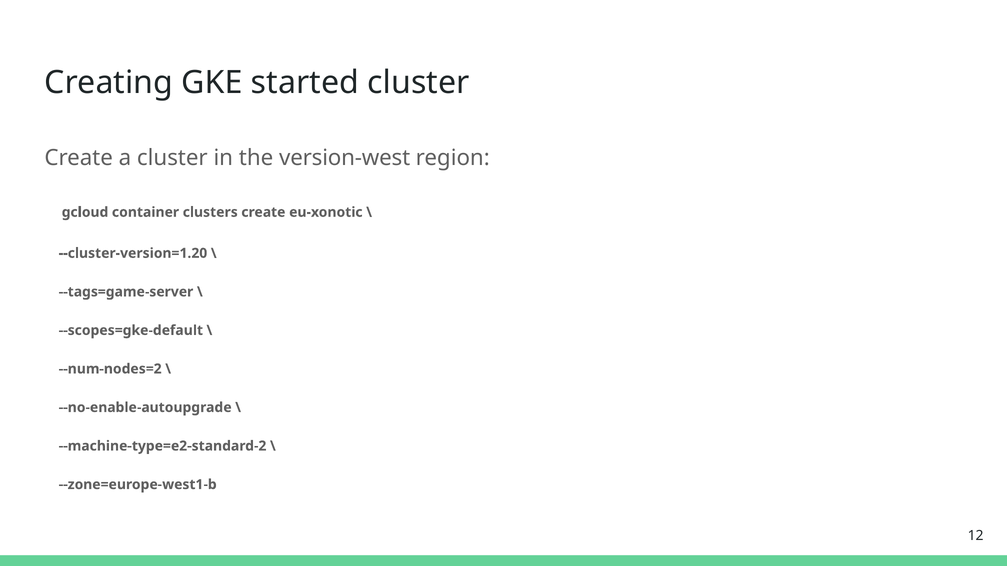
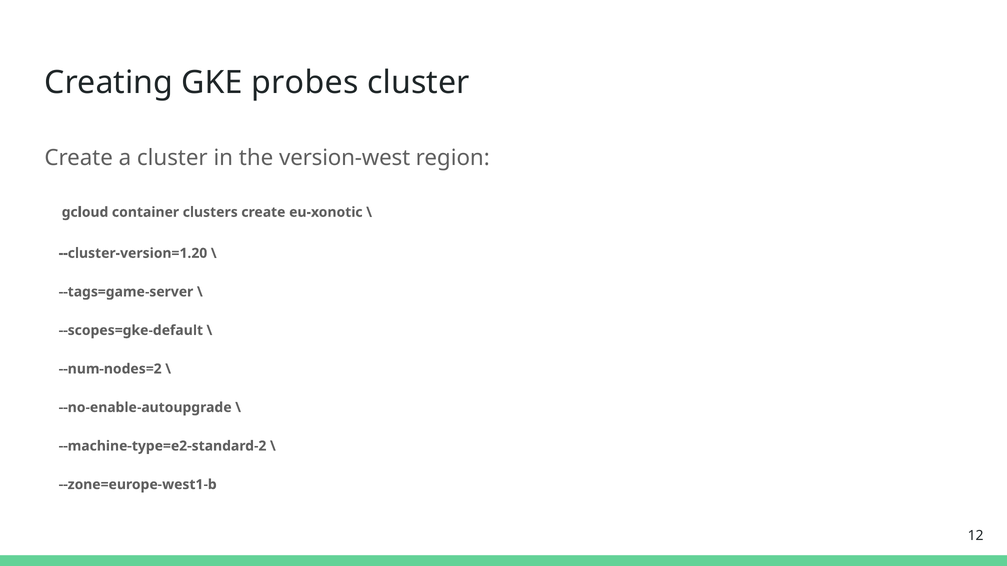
started: started -> probes
